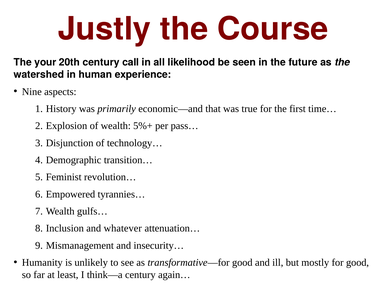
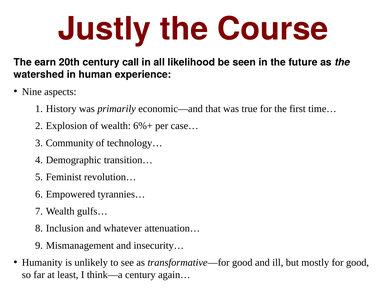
your: your -> earn
5%+: 5%+ -> 6%+
pass…: pass… -> case…
Disjunction: Disjunction -> Community
